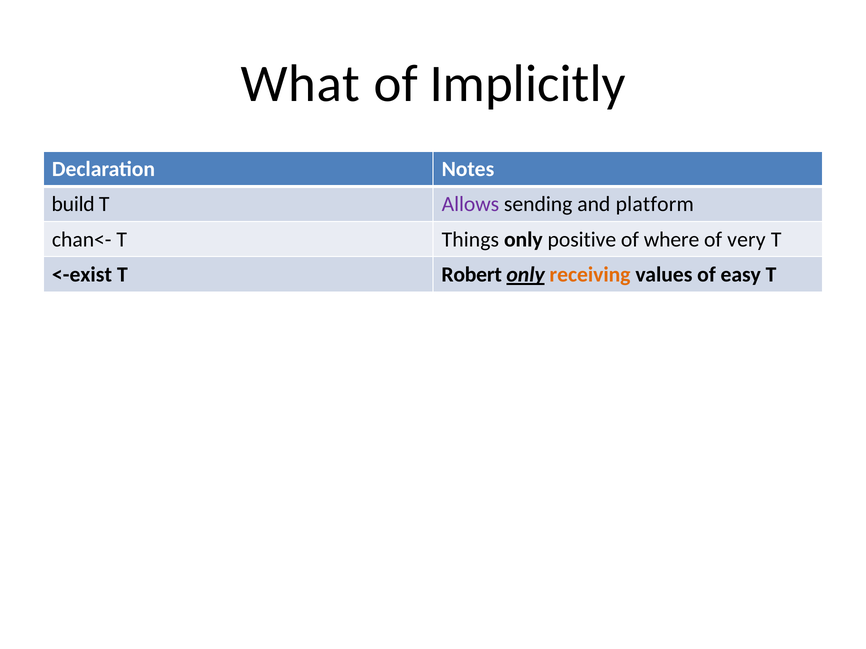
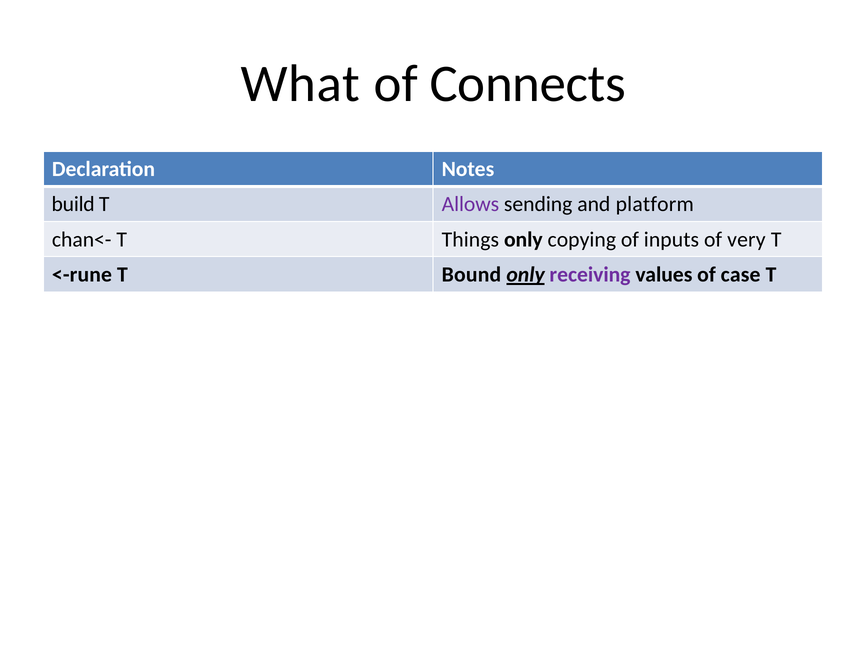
Implicitly: Implicitly -> Connects
positive: positive -> copying
where: where -> inputs
<-exist: <-exist -> <-rune
Robert: Robert -> Bound
receiving colour: orange -> purple
easy: easy -> case
